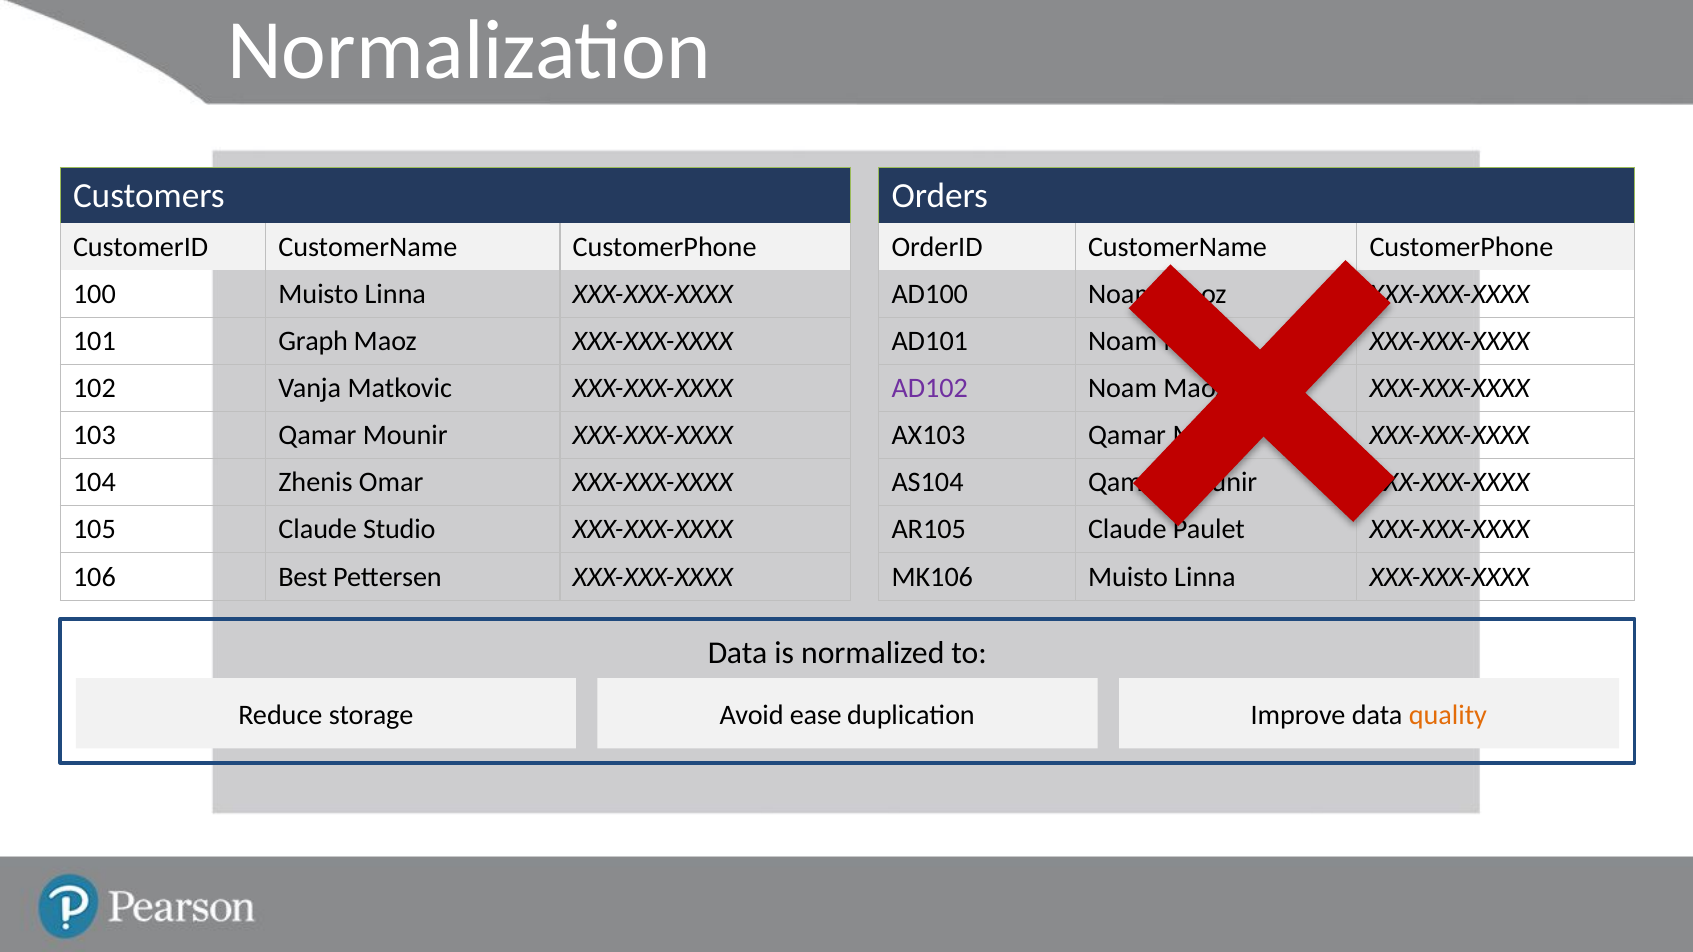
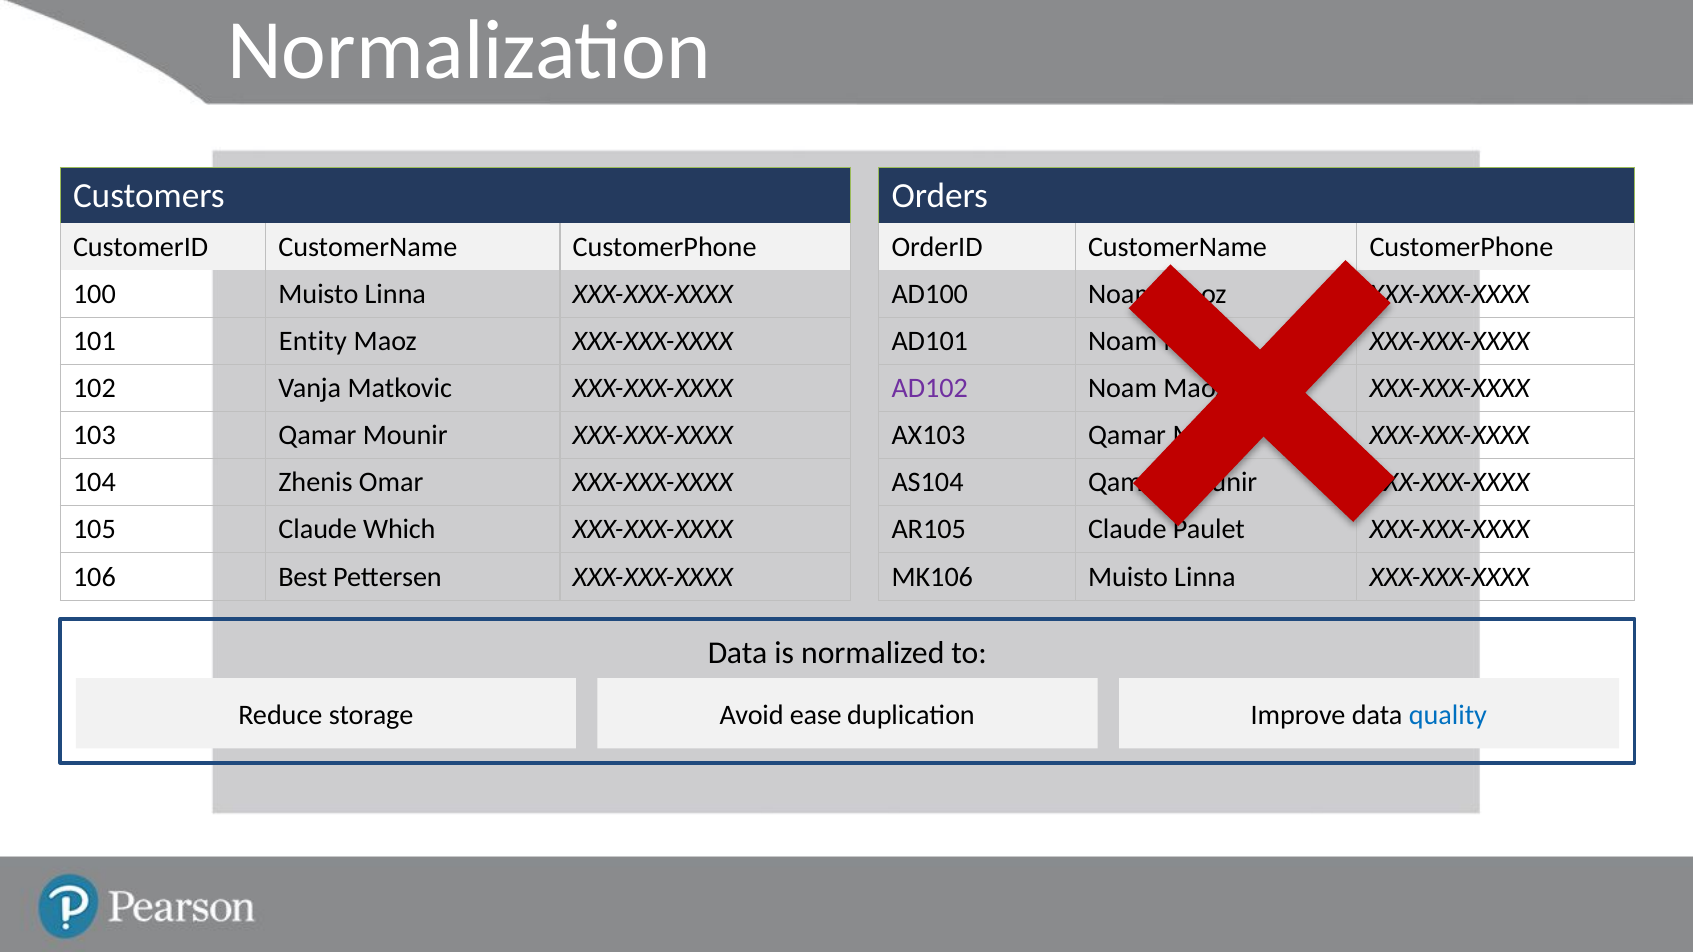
Graph: Graph -> Entity
Studio: Studio -> Which
quality colour: orange -> blue
